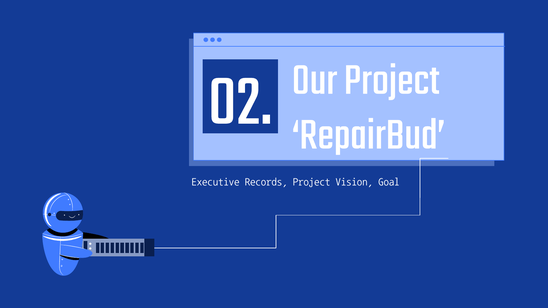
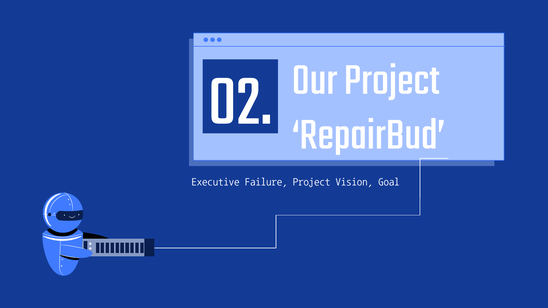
Records: Records -> Failure
